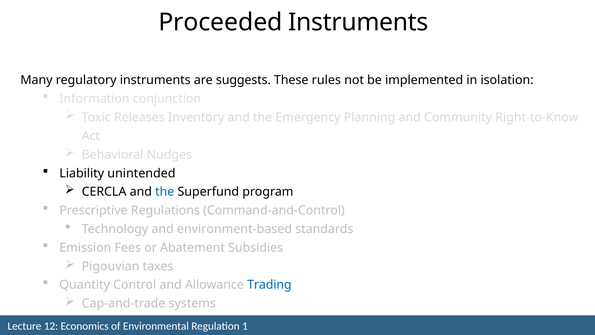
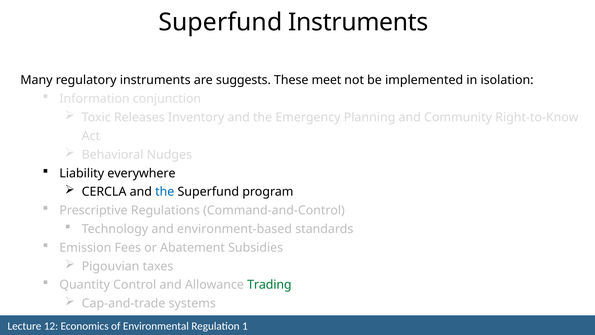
Proceeded at (220, 22): Proceeded -> Superfund
rules: rules -> meet
unintended: unintended -> everywhere
Trading colour: blue -> green
